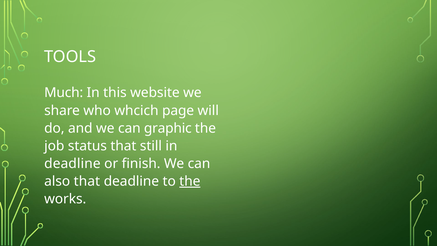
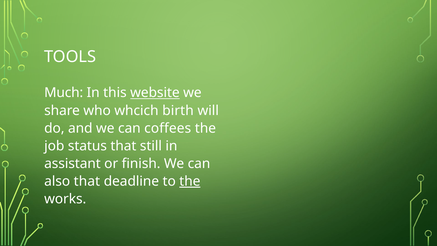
website underline: none -> present
page: page -> birth
graphic: graphic -> coffees
deadline at (72, 163): deadline -> assistant
